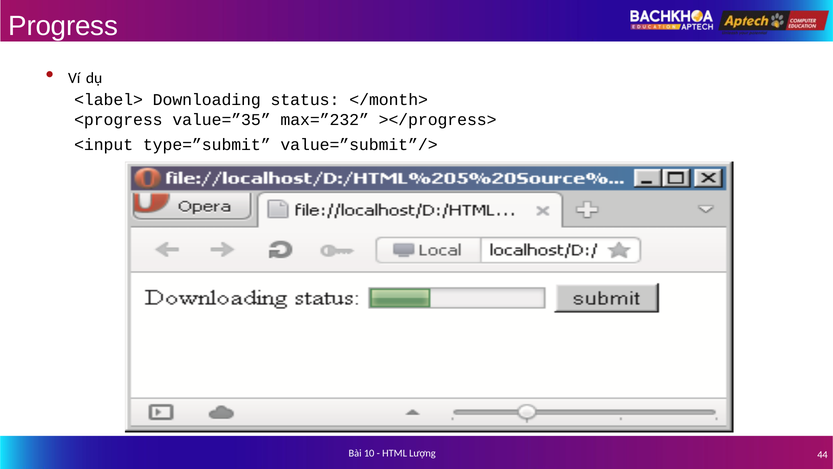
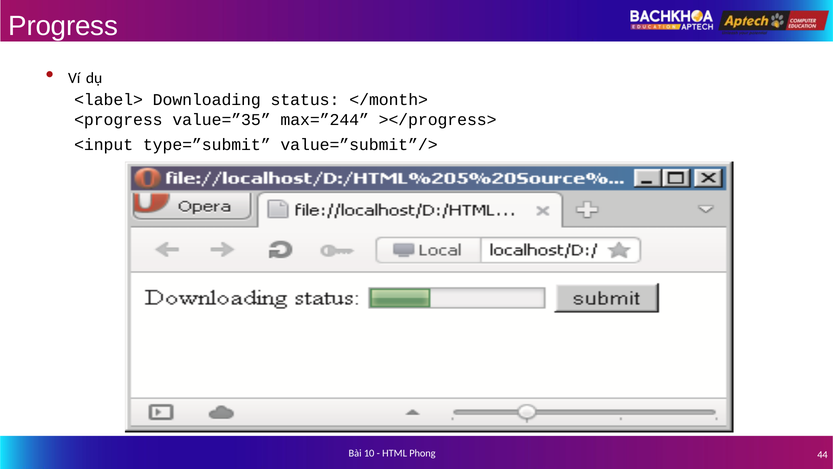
max=”232: max=”232 -> max=”244
Lượng: Lượng -> Phong
